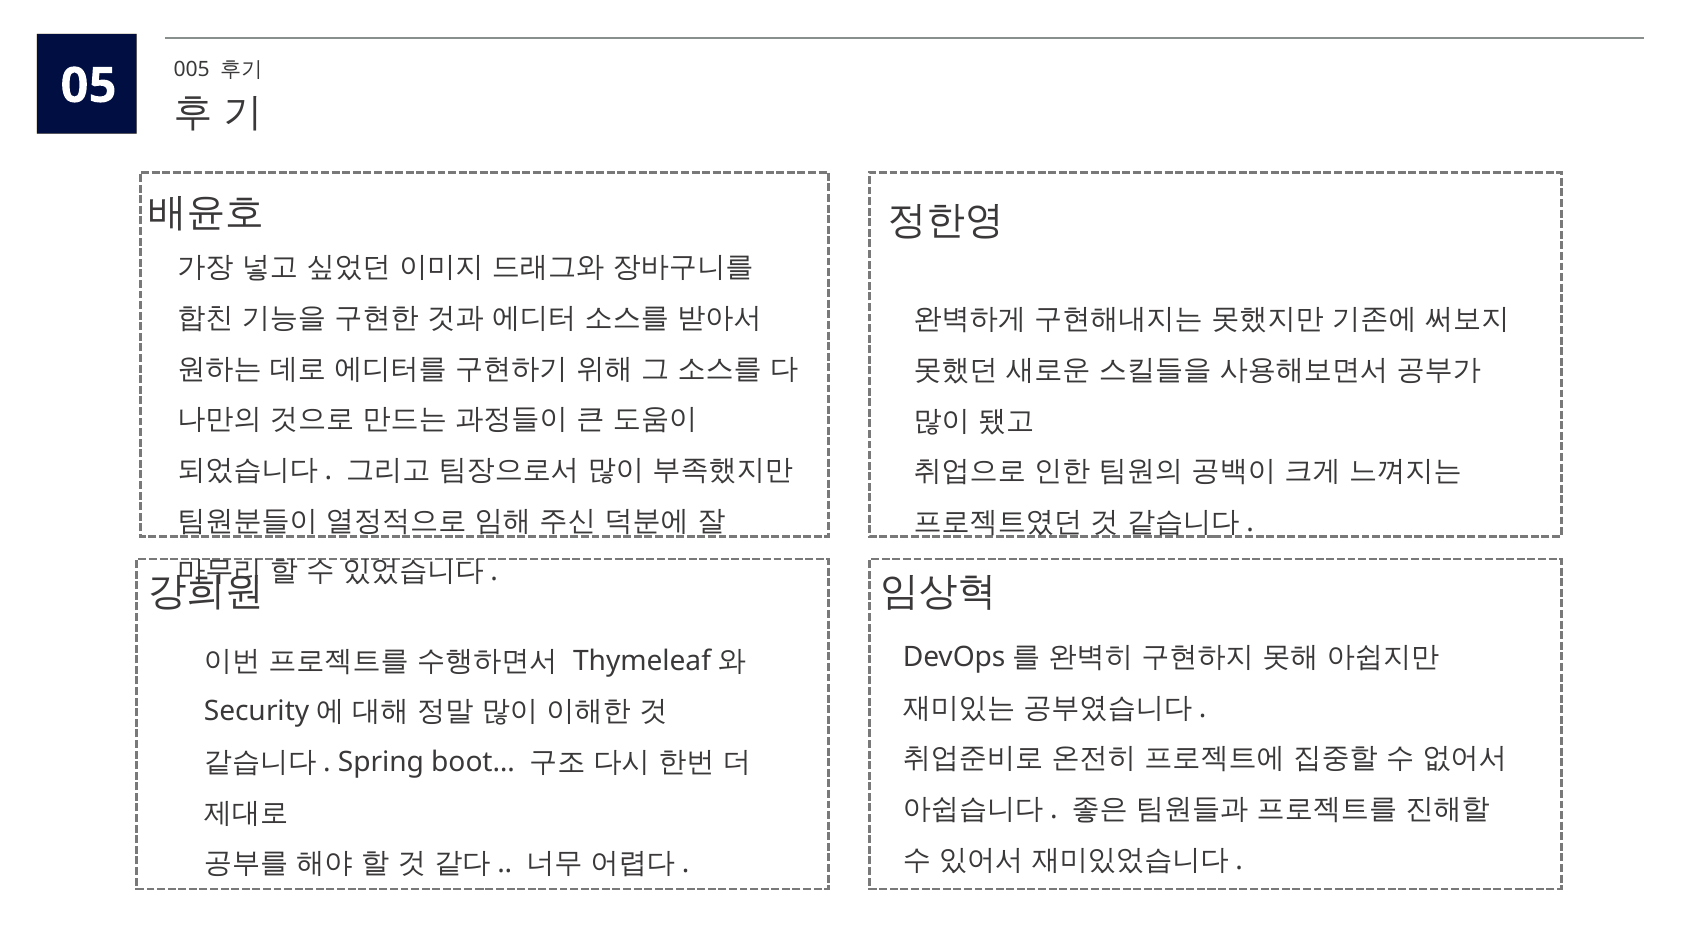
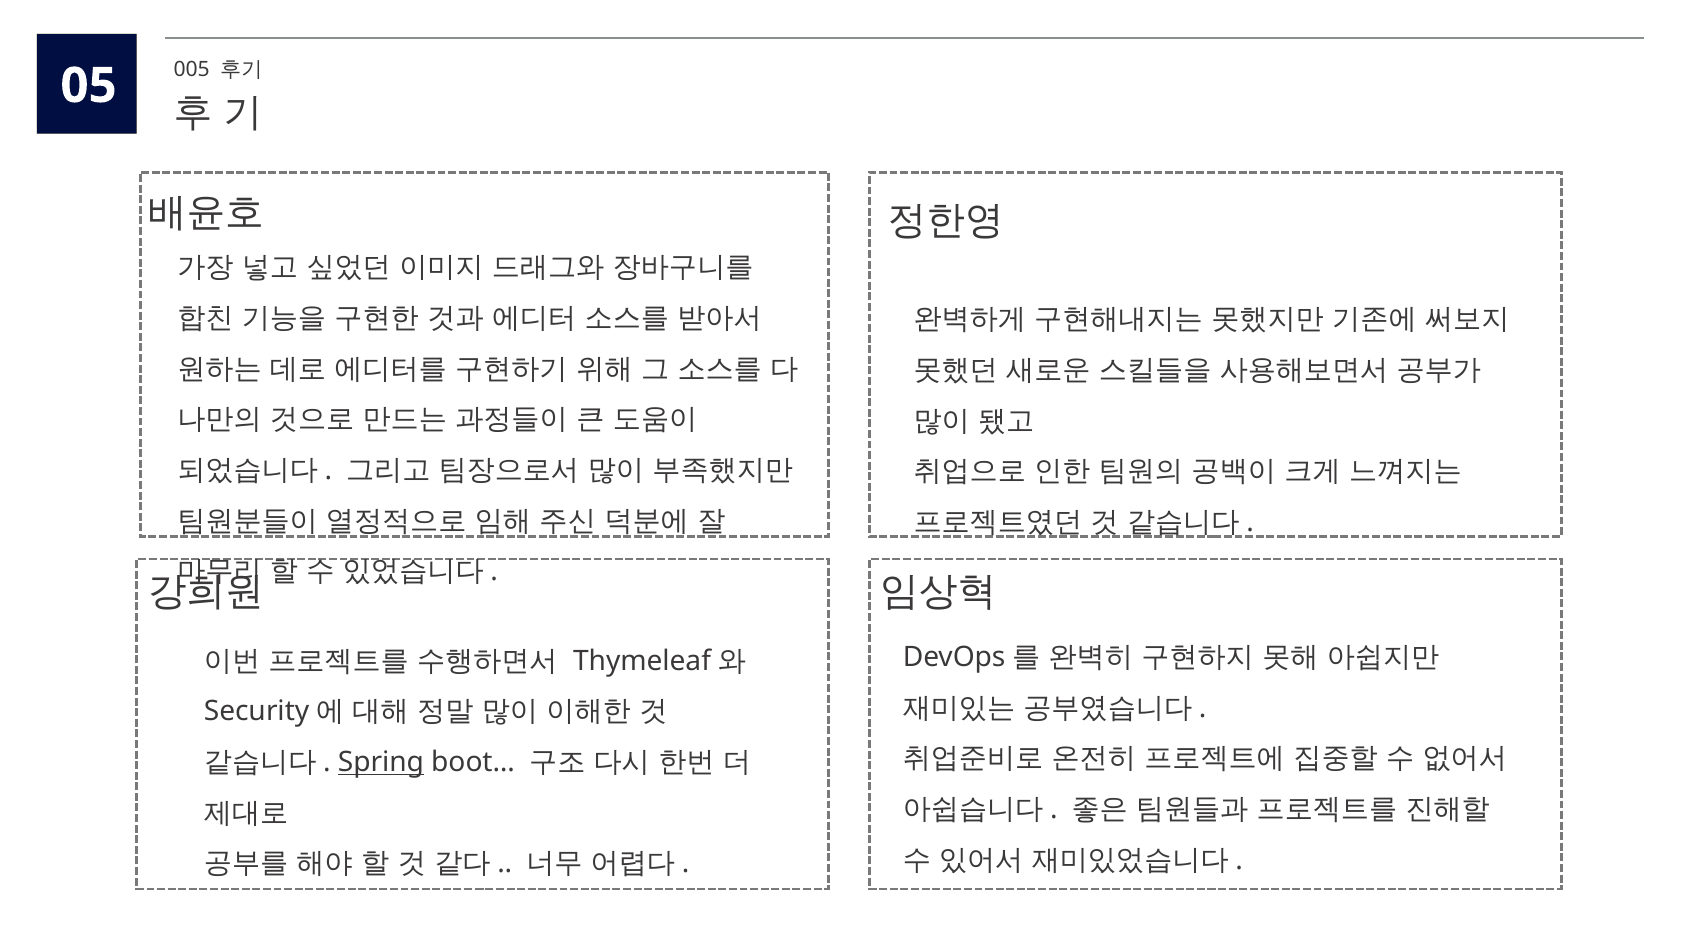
Spring underline: none -> present
